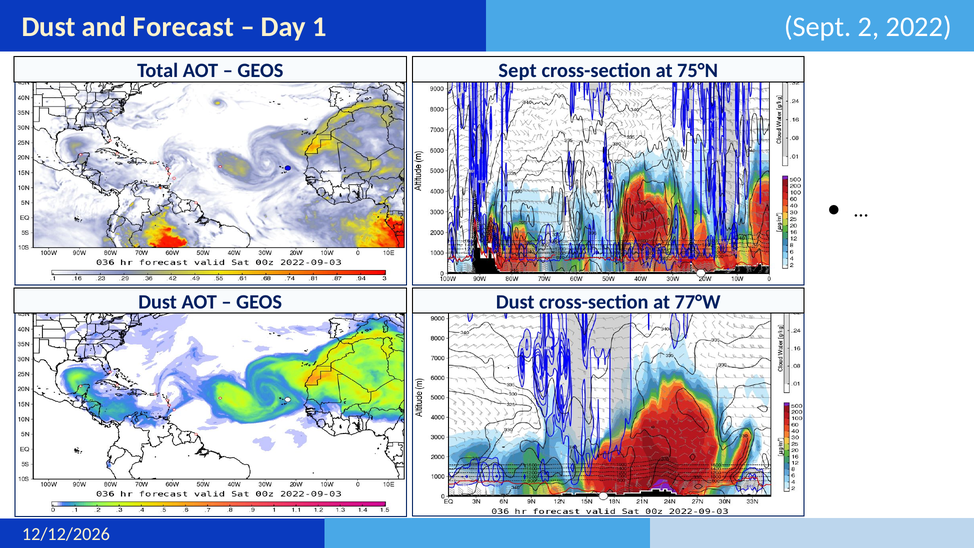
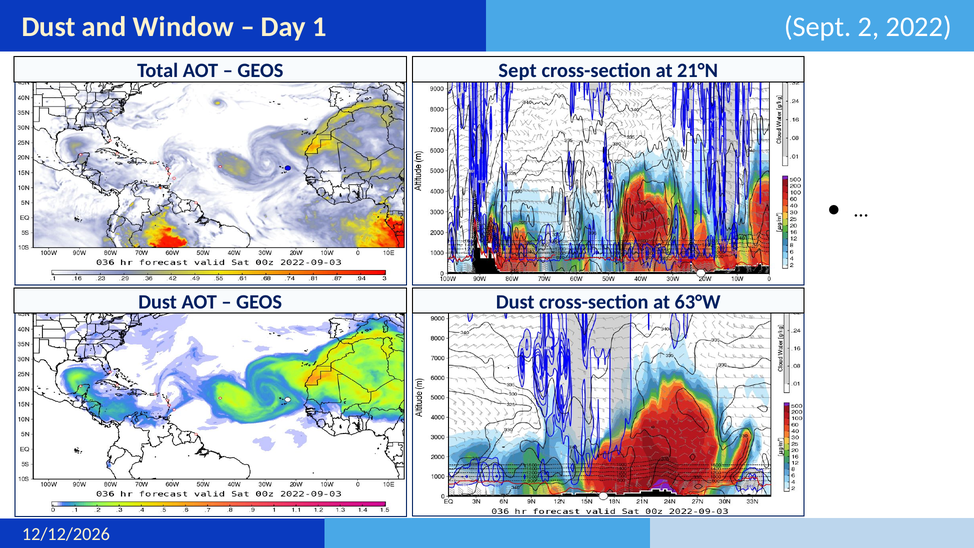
Forecast: Forecast -> Window
75°N: 75°N -> 21°N
77°W: 77°W -> 63°W
